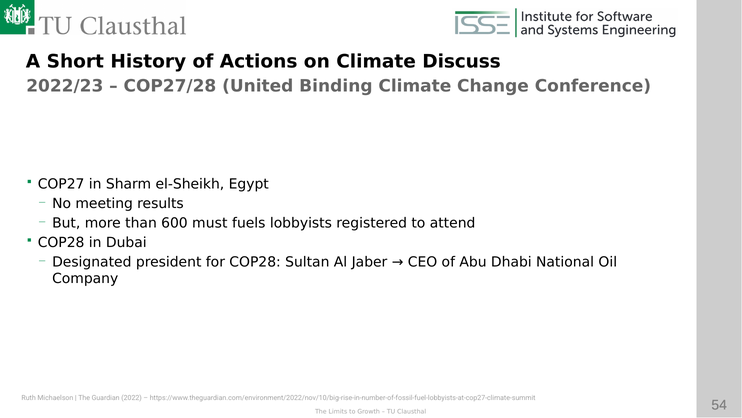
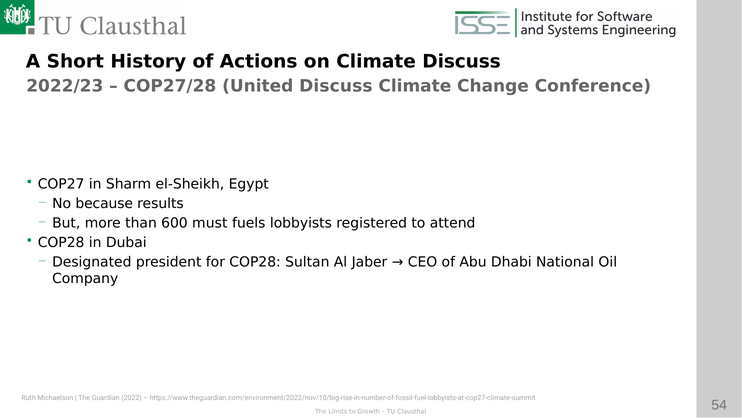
United Binding: Binding -> Discuss
meeting: meeting -> because
